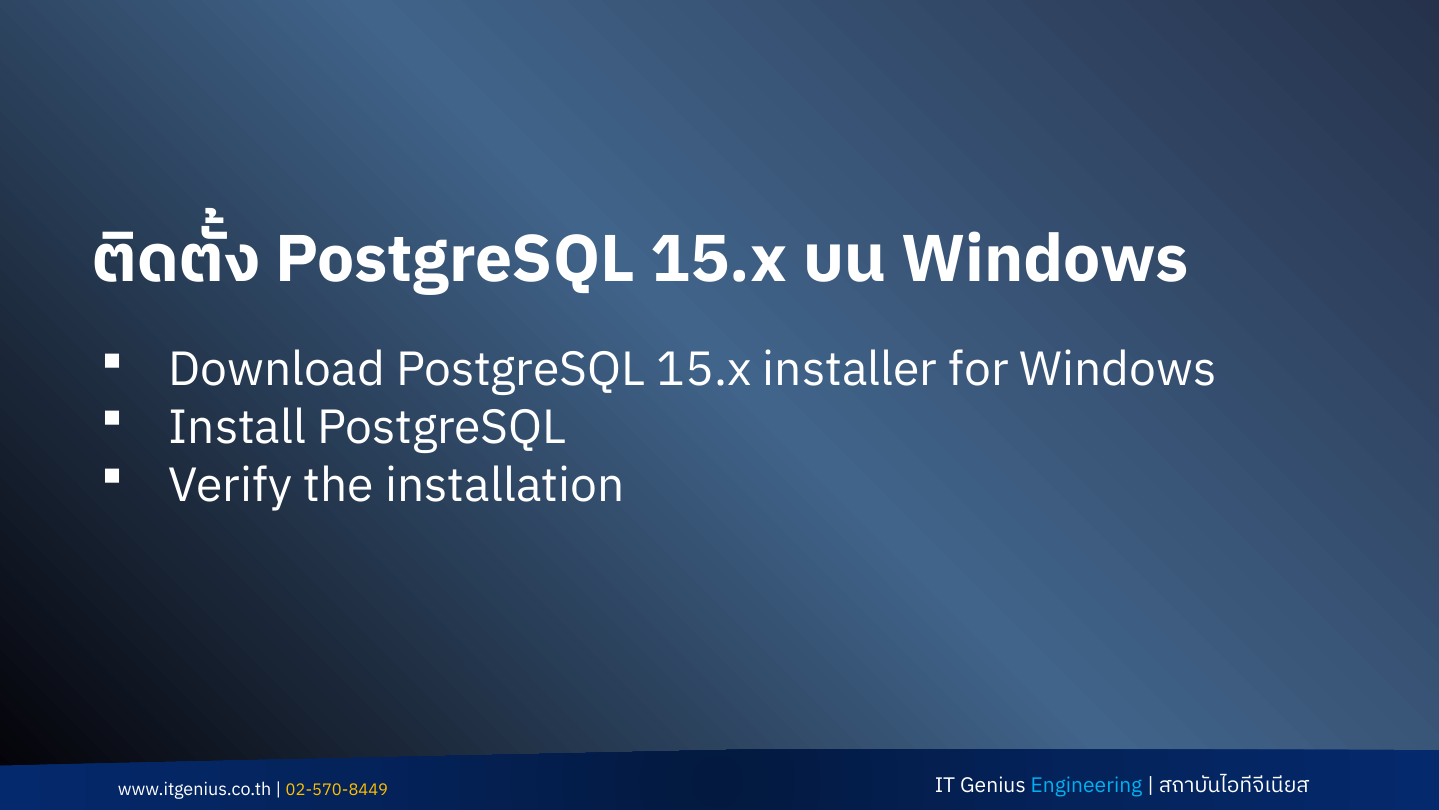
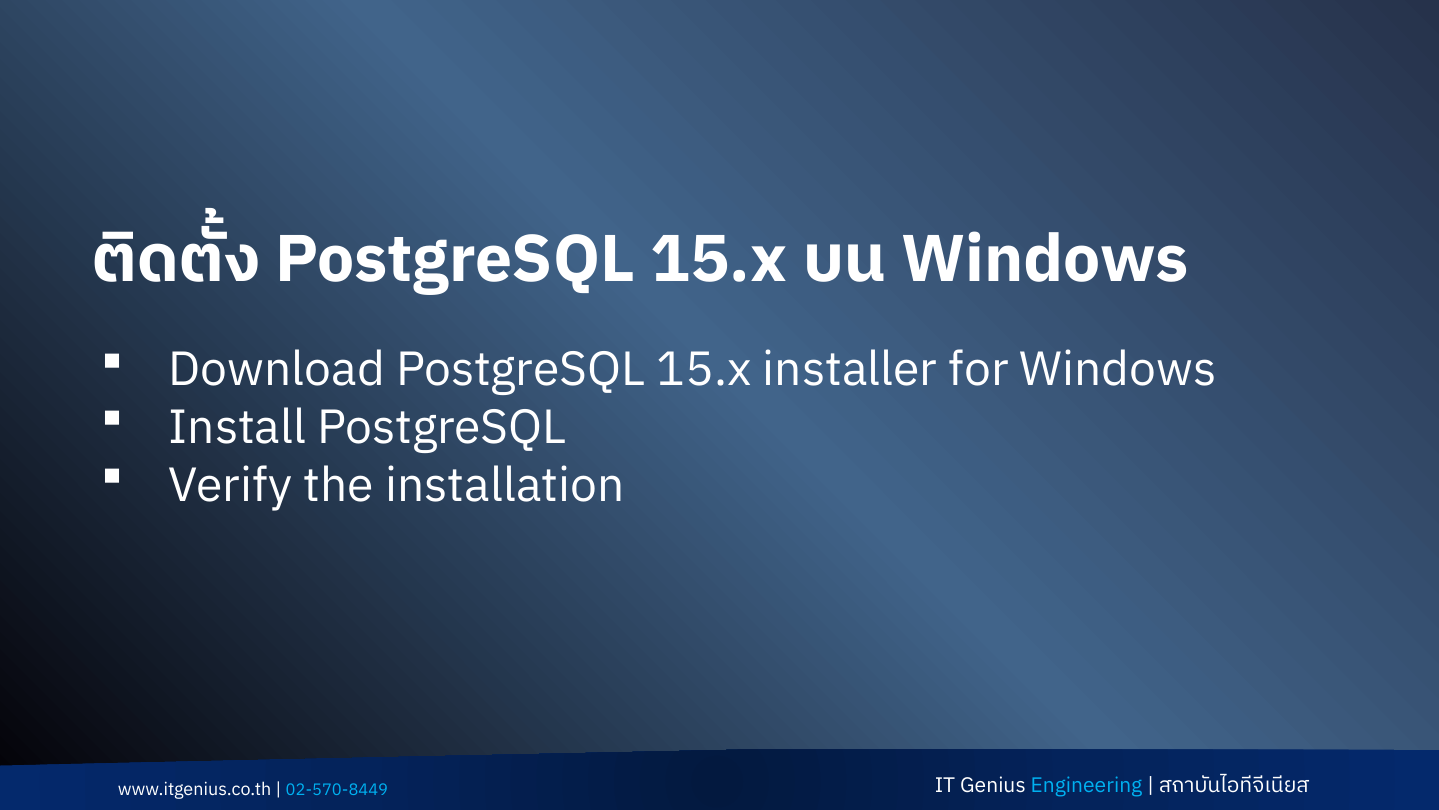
02-570-8449 colour: yellow -> light blue
